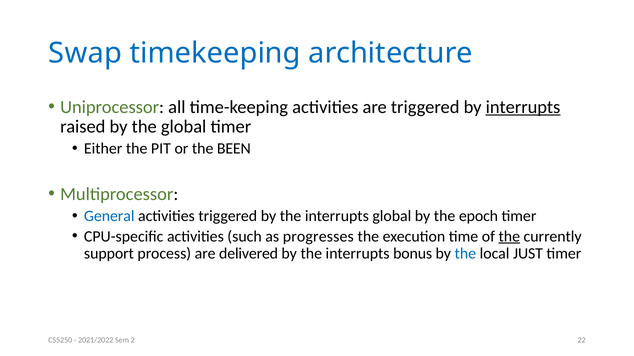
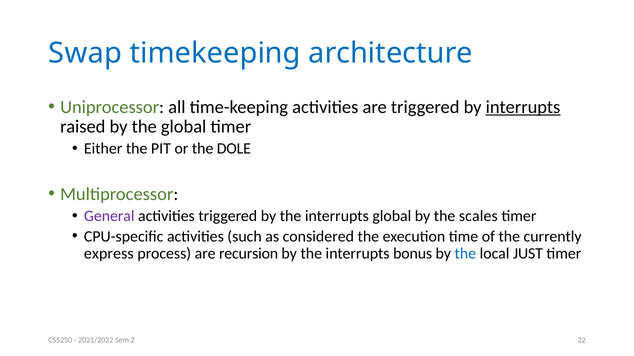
BEEN: BEEN -> DOLE
General colour: blue -> purple
epoch: epoch -> scales
progresses: progresses -> considered
the at (509, 237) underline: present -> none
support: support -> express
delivered: delivered -> recursion
